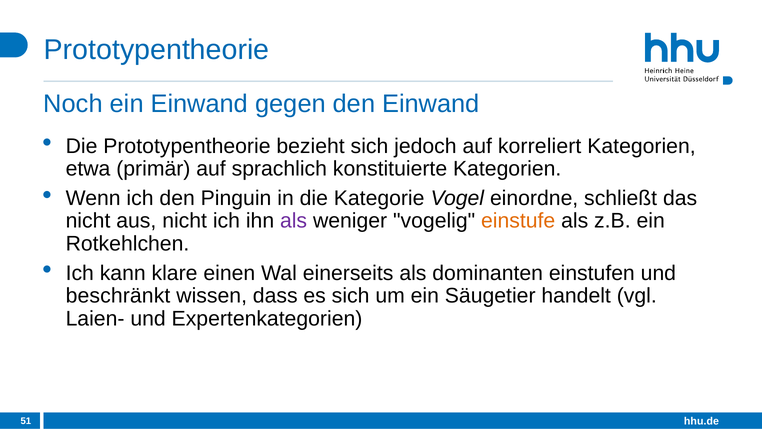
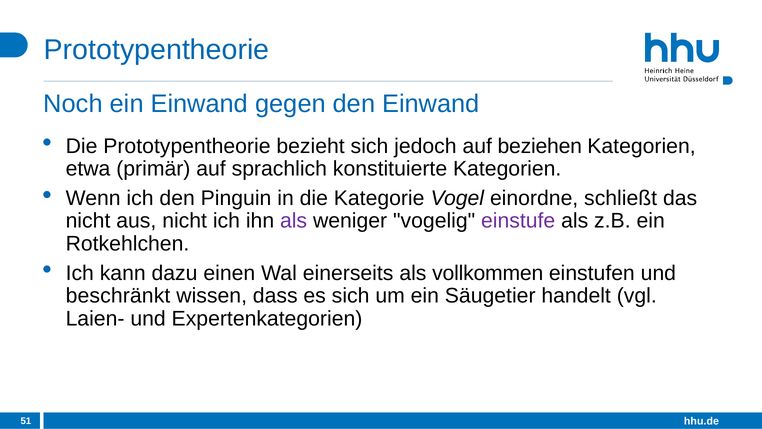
korreliert: korreliert -> beziehen
einstufe colour: orange -> purple
klare: klare -> dazu
dominanten: dominanten -> vollkommen
